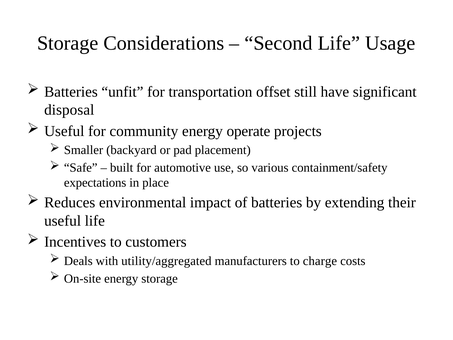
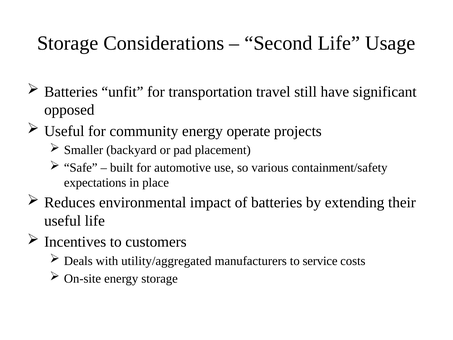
offset: offset -> travel
disposal: disposal -> opposed
charge: charge -> service
